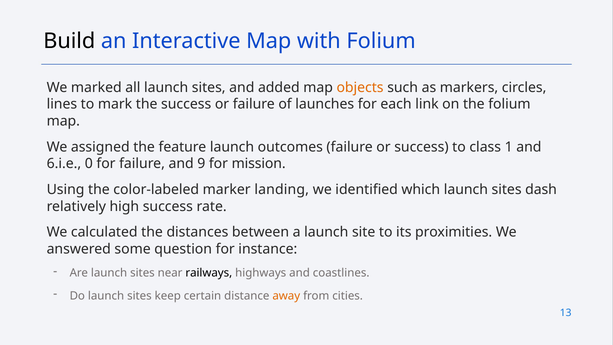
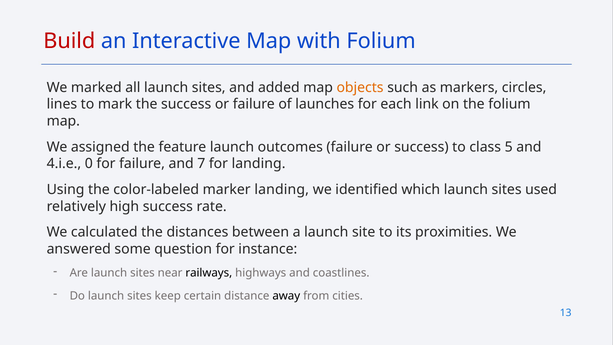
Build colour: black -> red
1: 1 -> 5
6.i.e: 6.i.e -> 4.i.e
9: 9 -> 7
for mission: mission -> landing
dash: dash -> used
away colour: orange -> black
